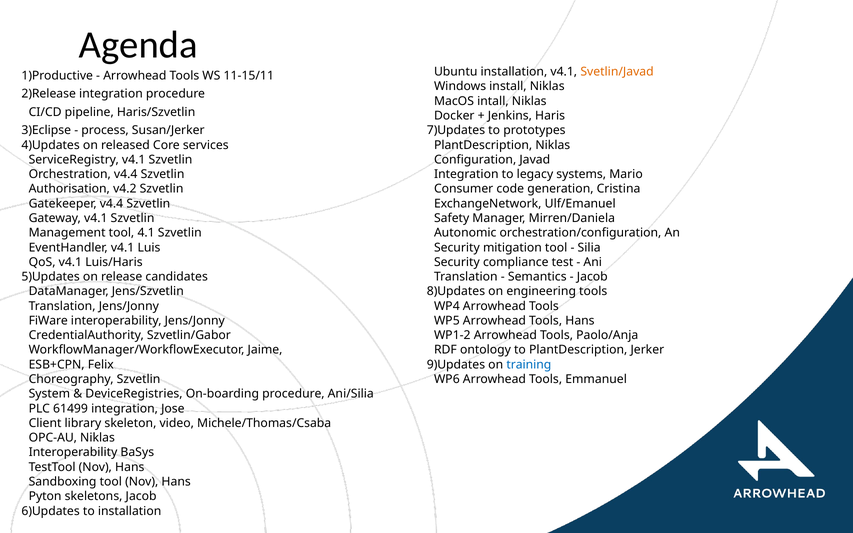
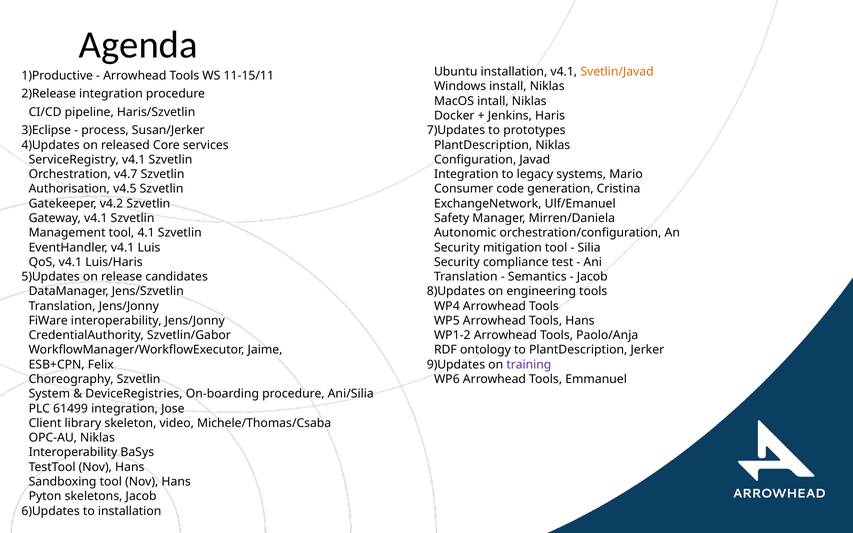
Orchestration v4.4: v4.4 -> v4.7
v4.2: v4.2 -> v4.5
Gatekeeper v4.4: v4.4 -> v4.2
training colour: blue -> purple
